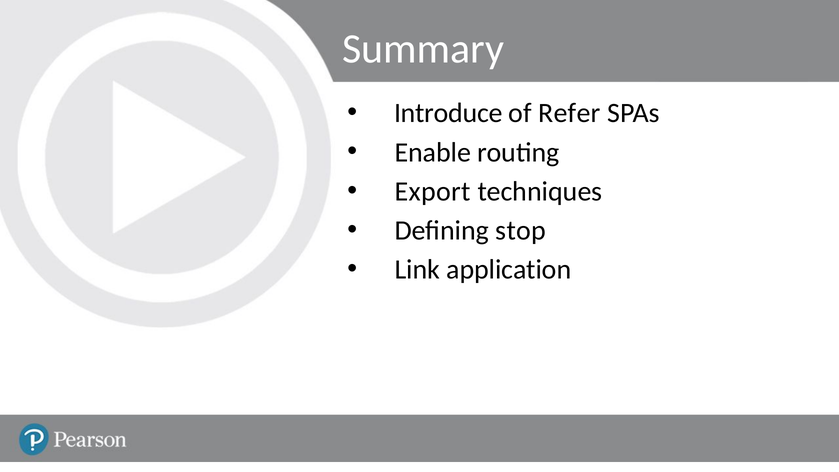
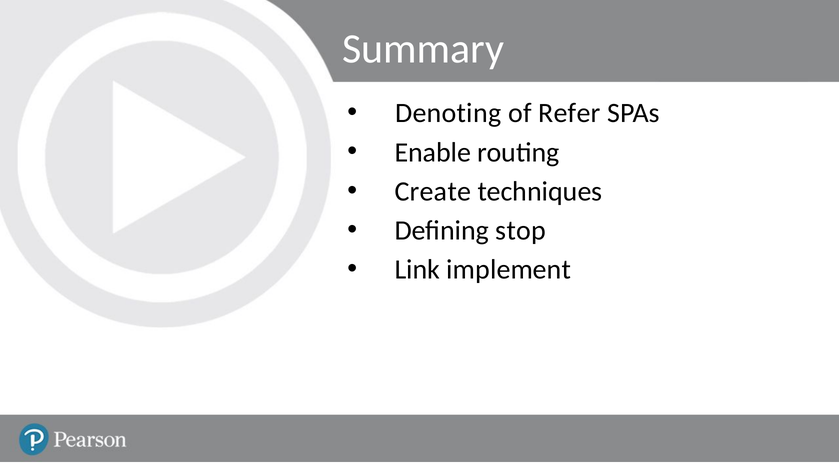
Introduce: Introduce -> Denoting
Export: Export -> Create
application: application -> implement
